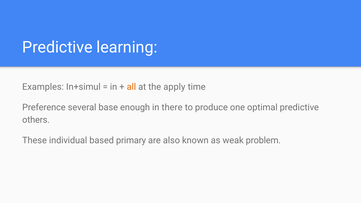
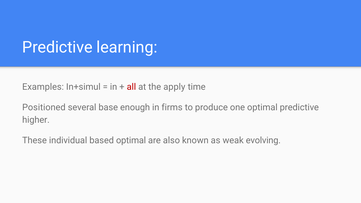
all colour: orange -> red
Preference: Preference -> Positioned
there: there -> firms
others: others -> higher
based primary: primary -> optimal
problem: problem -> evolving
